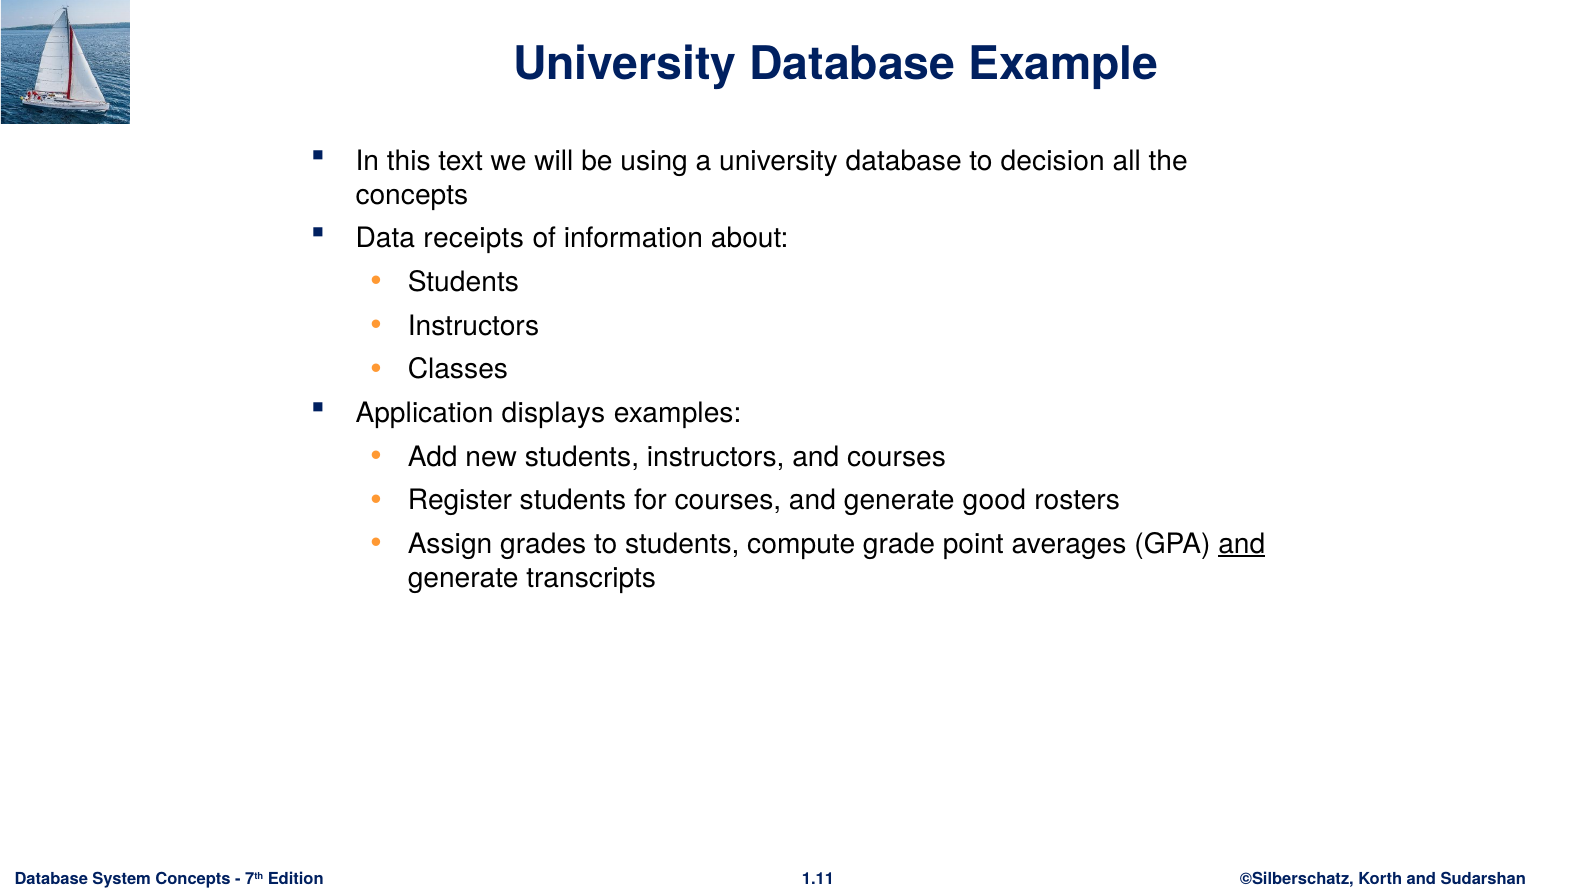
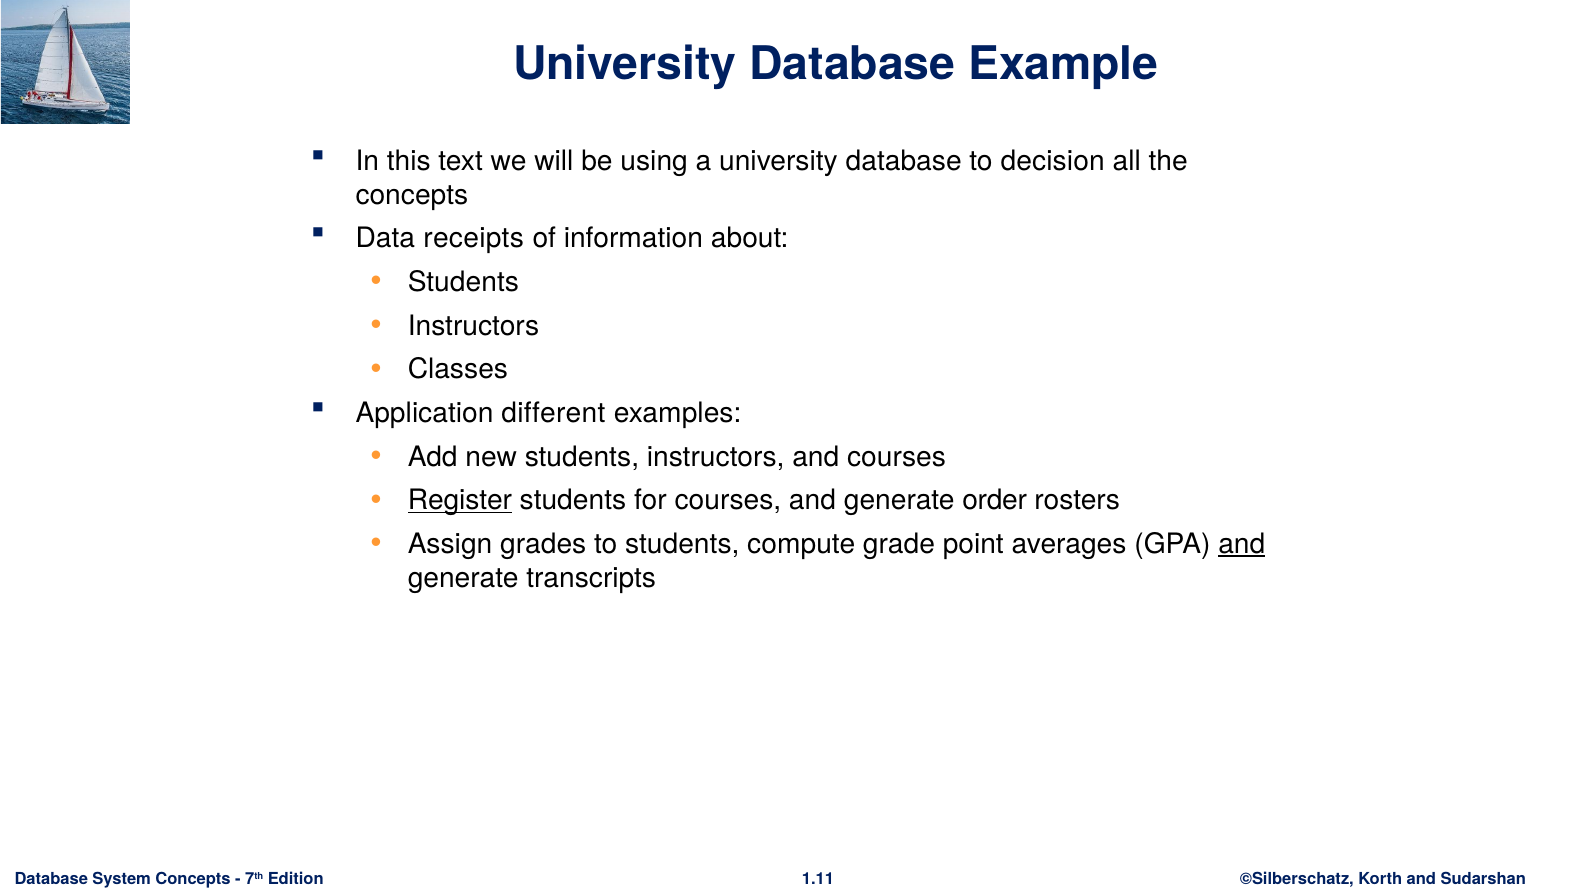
displays: displays -> different
Register underline: none -> present
good: good -> order
